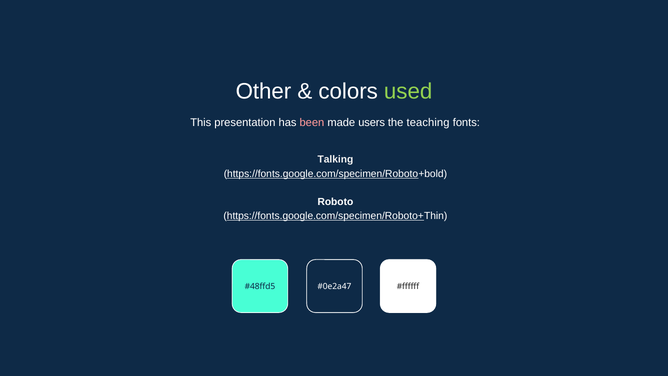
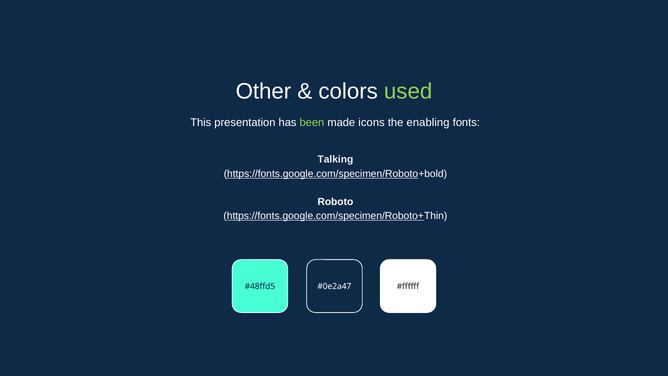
been colour: pink -> light green
users: users -> icons
teaching: teaching -> enabling
